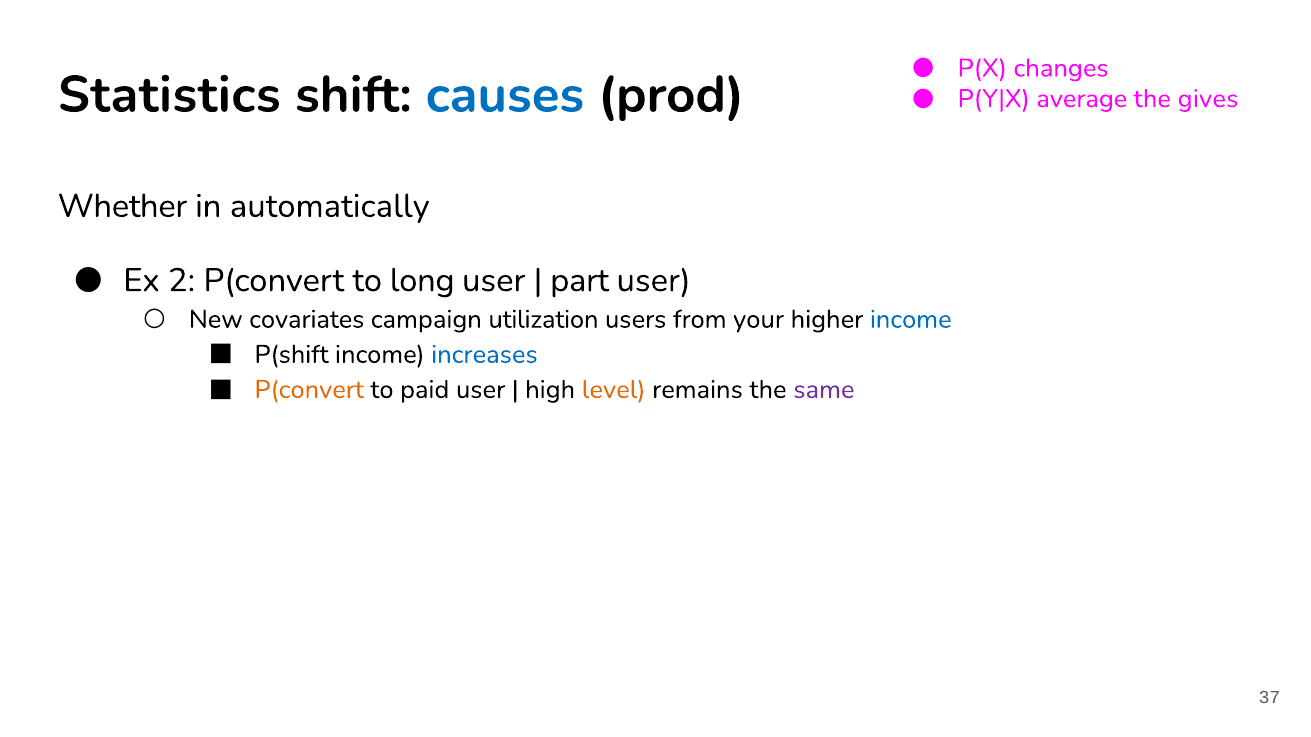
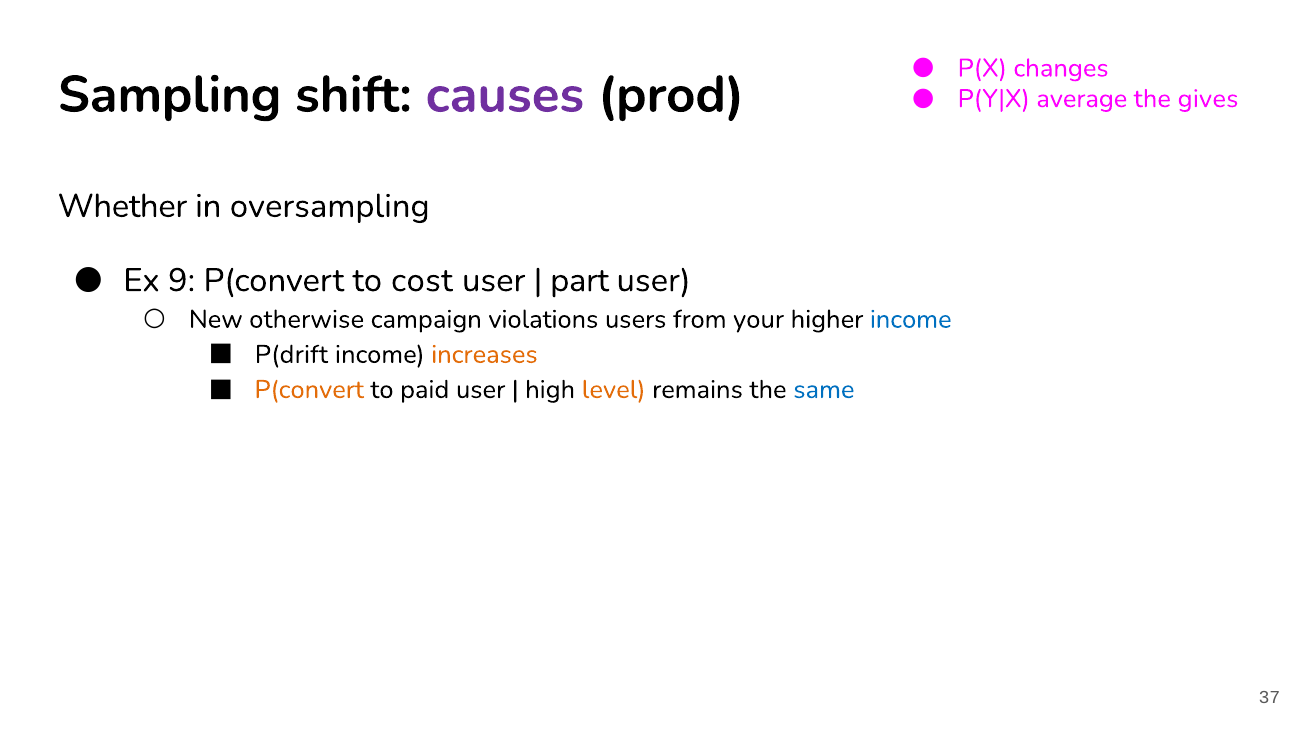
Statistics: Statistics -> Sampling
causes colour: blue -> purple
automatically: automatically -> oversampling
2: 2 -> 9
long: long -> cost
covariates: covariates -> otherwise
utilization: utilization -> violations
P(shift: P(shift -> P(drift
increases colour: blue -> orange
same colour: purple -> blue
